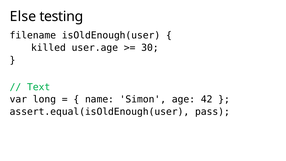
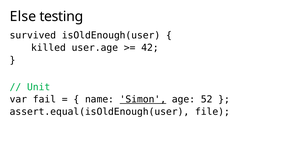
filename: filename -> survived
30: 30 -> 42
Text: Text -> Unit
long: long -> fail
Simon underline: none -> present
42: 42 -> 52
pass: pass -> file
